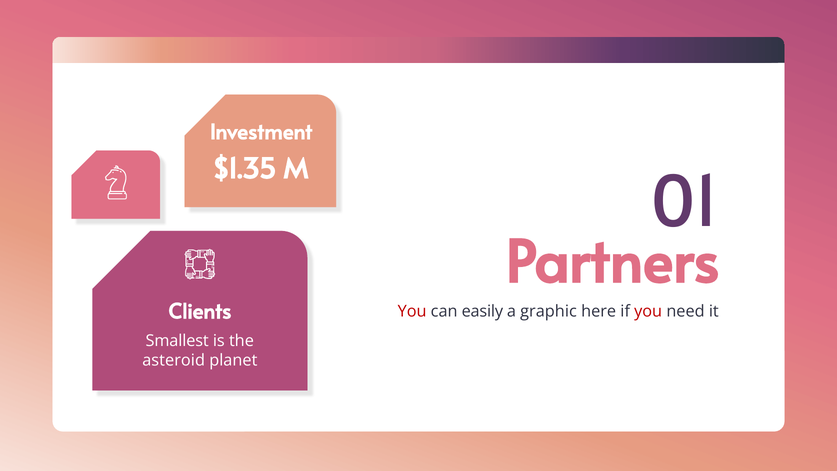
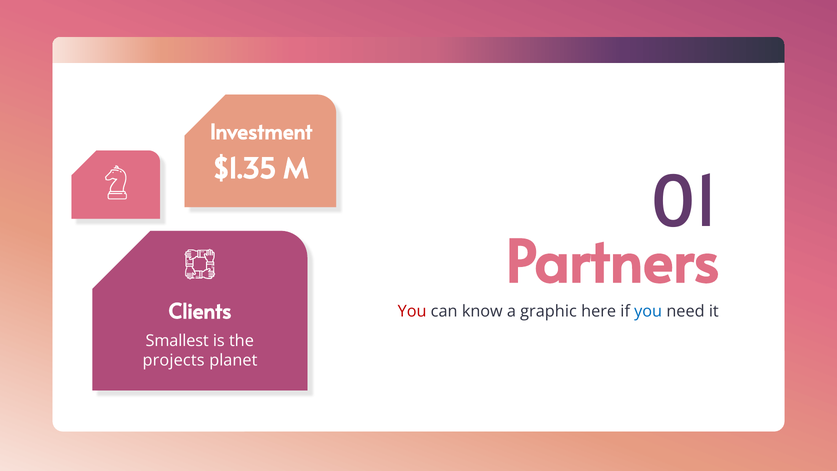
easily: easily -> know
you at (648, 311) colour: red -> blue
asteroid: asteroid -> projects
